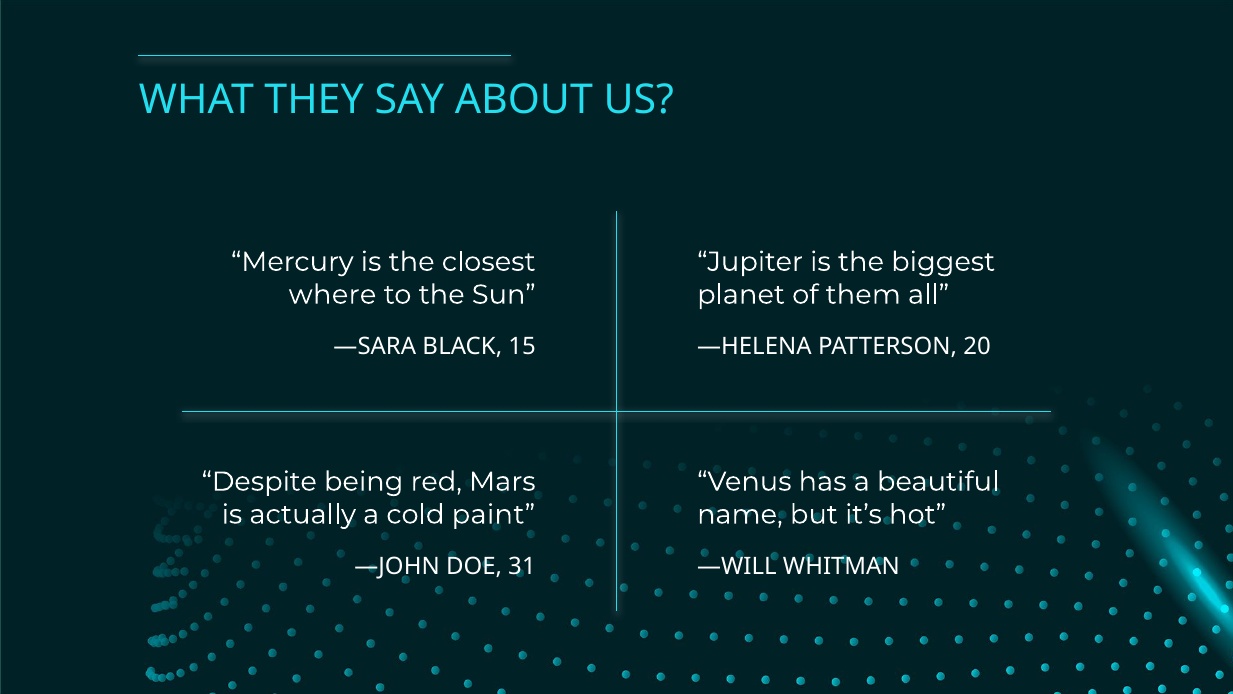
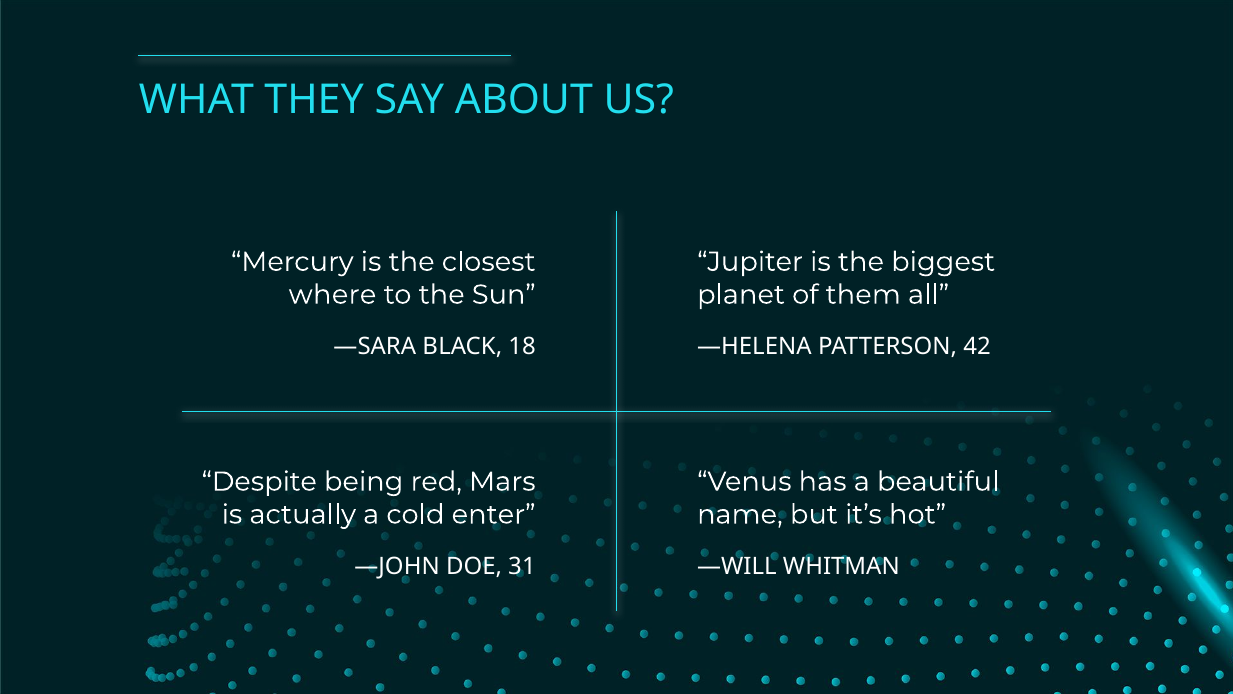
15: 15 -> 18
20: 20 -> 42
paint: paint -> enter
